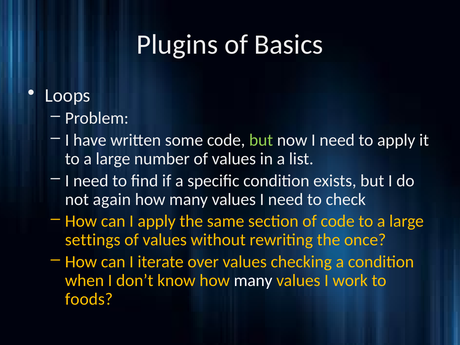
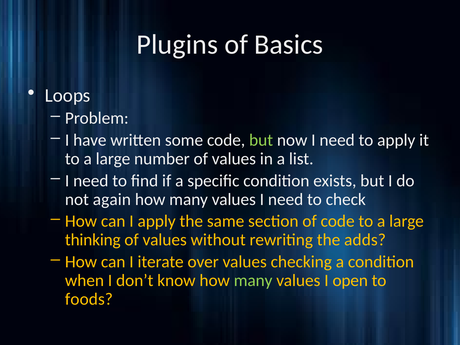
settings: settings -> thinking
once: once -> adds
many at (253, 280) colour: white -> light green
work: work -> open
